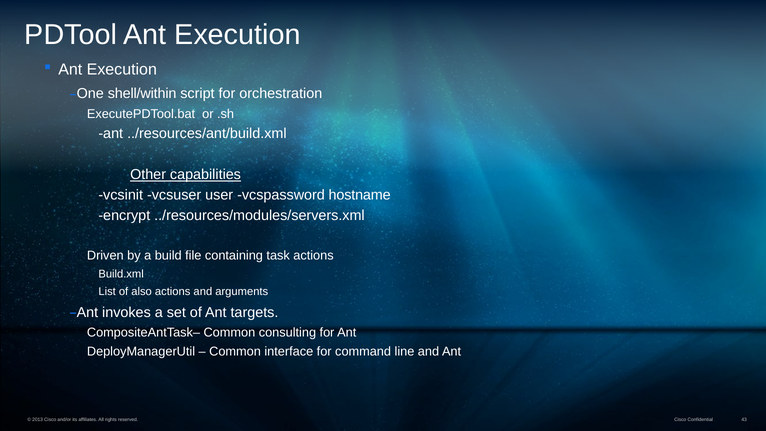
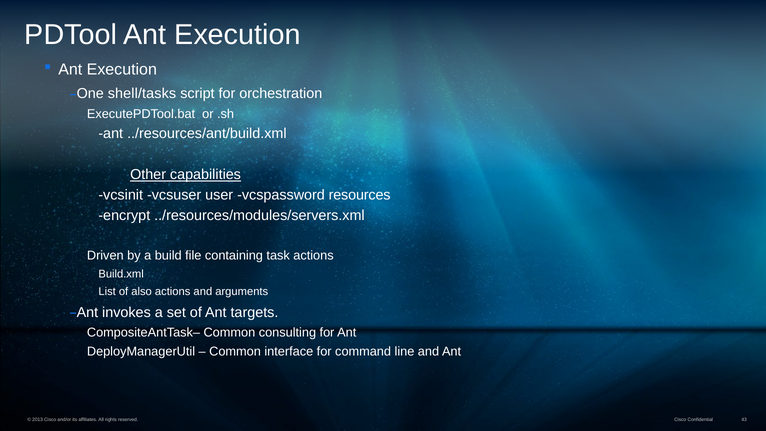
shell/within: shell/within -> shell/tasks
hostname: hostname -> resources
